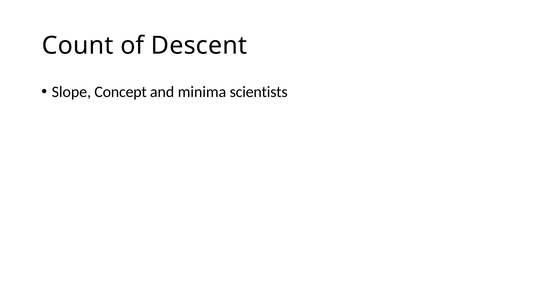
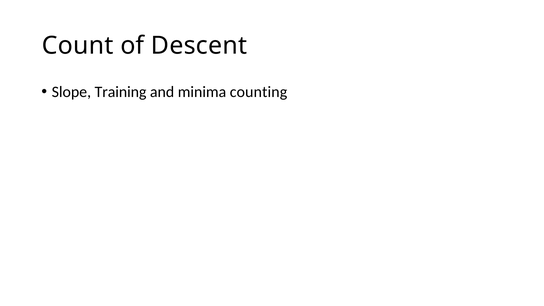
Concept: Concept -> Training
scientists: scientists -> counting
